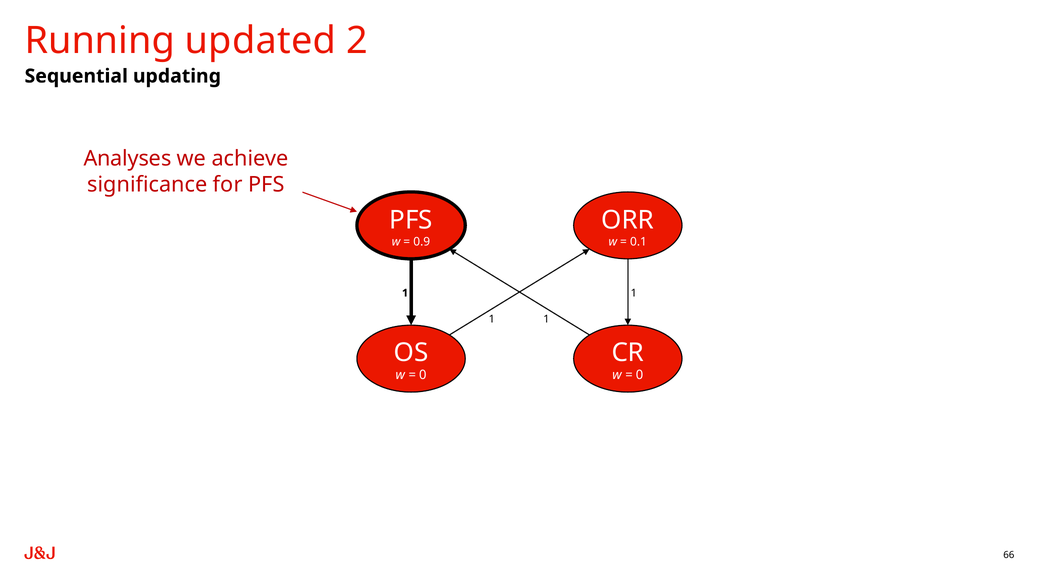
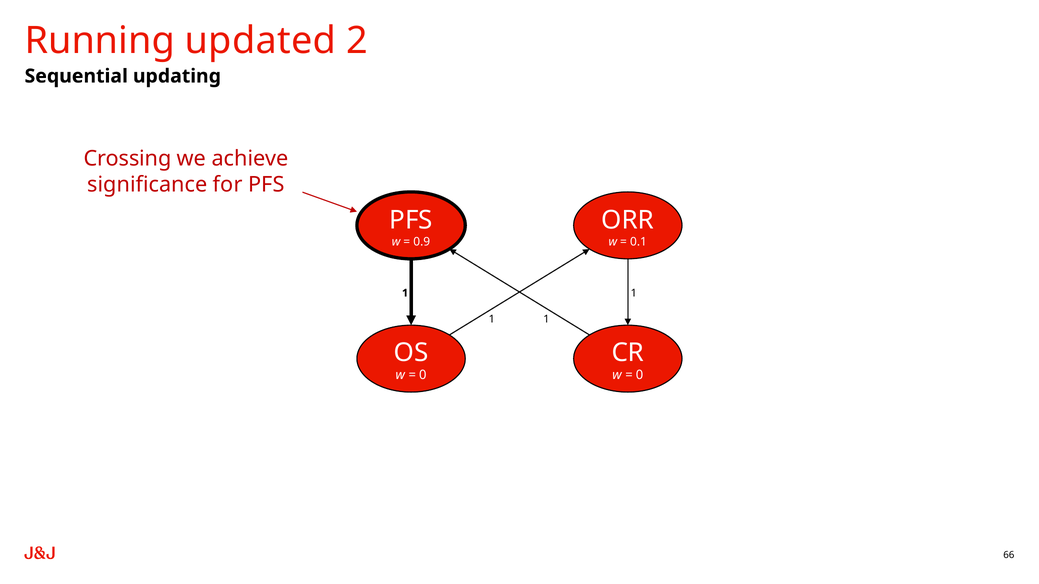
Analyses: Analyses -> Crossing
